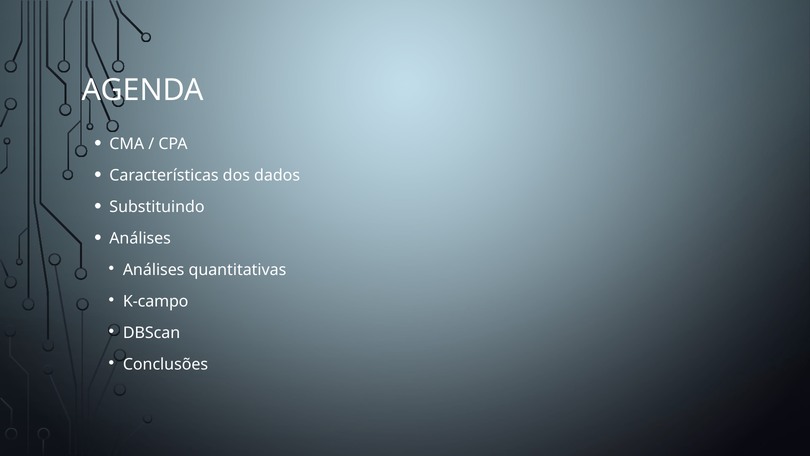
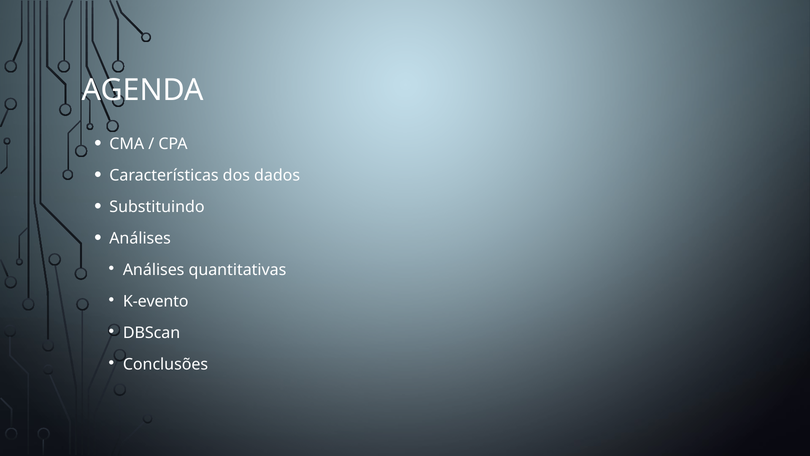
K-campo: K-campo -> K-evento
